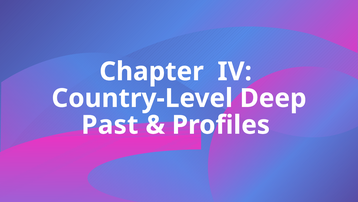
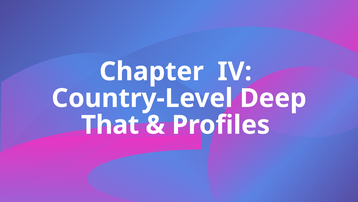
Past: Past -> That
